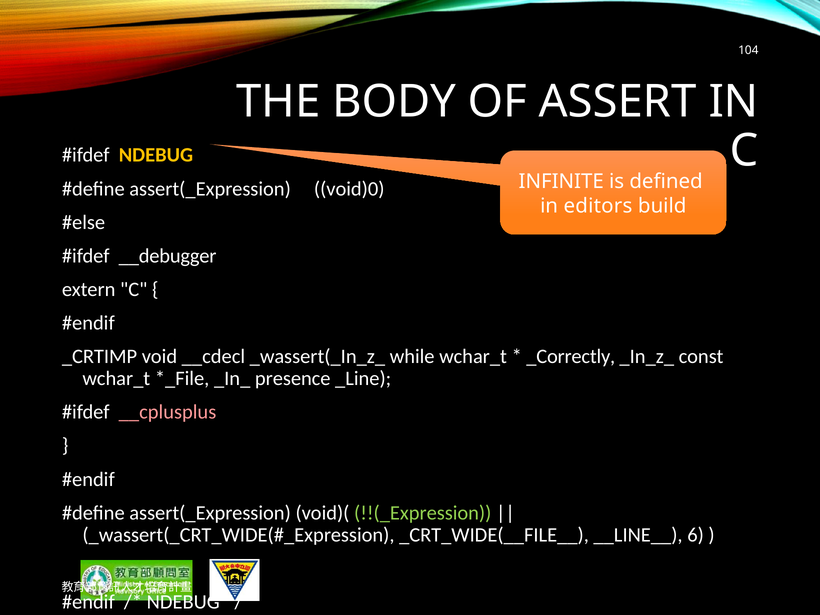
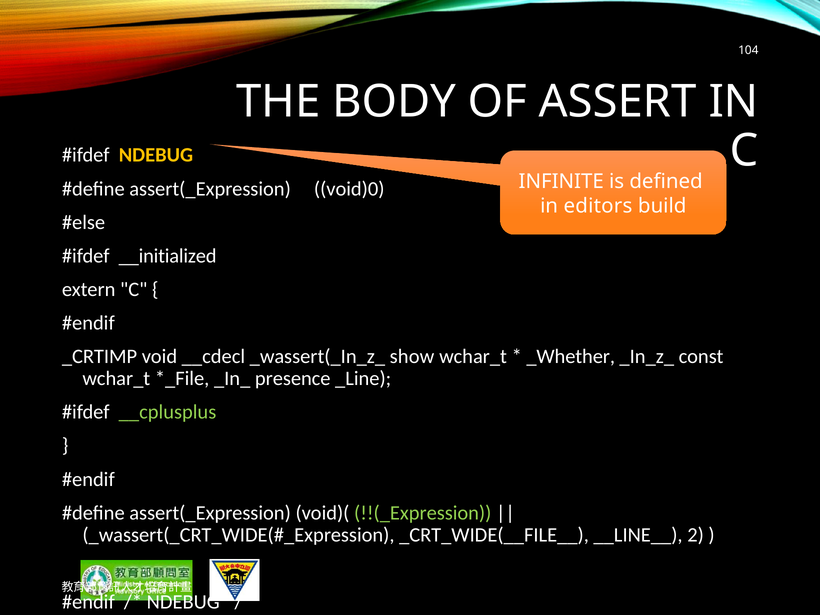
__debugger: __debugger -> __initialized
while: while -> show
_Correctly: _Correctly -> _Whether
__cplusplus colour: pink -> light green
6: 6 -> 2
